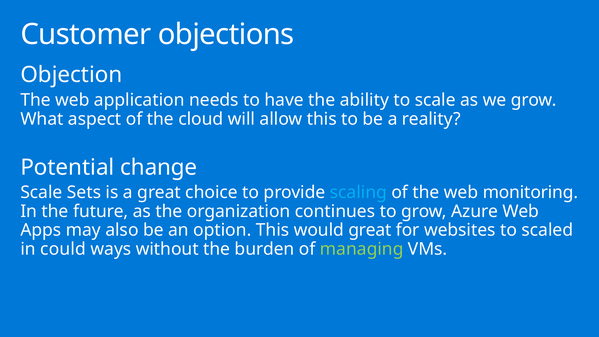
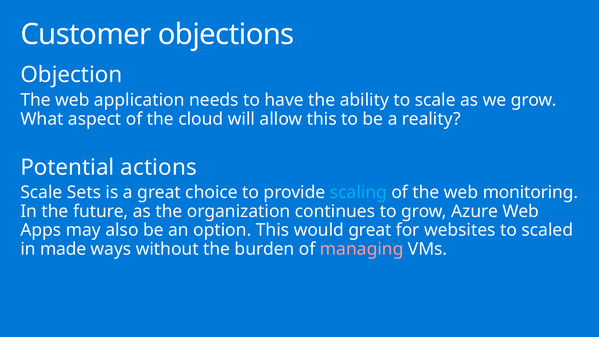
change: change -> actions
could: could -> made
managing colour: light green -> pink
